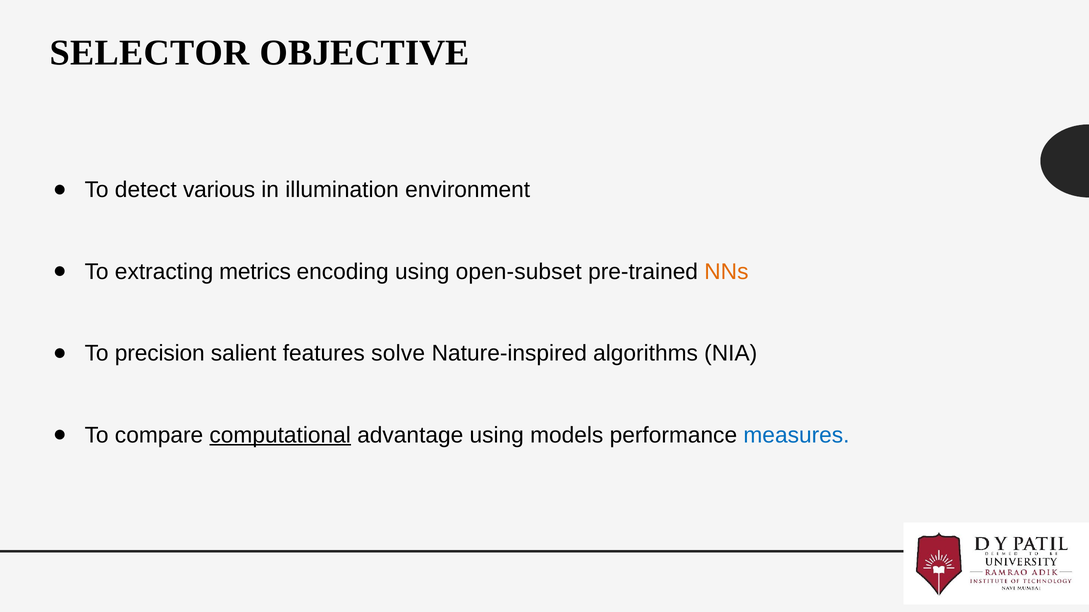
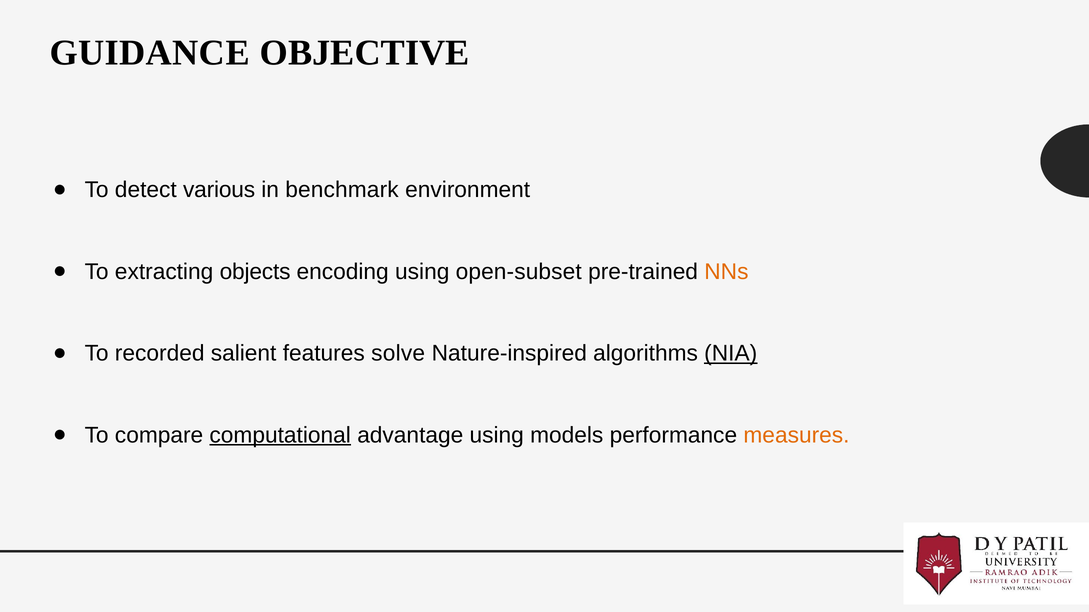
SELECTOR: SELECTOR -> GUIDANCE
illumination: illumination -> benchmark
metrics: metrics -> objects
precision: precision -> recorded
NIA underline: none -> present
measures colour: blue -> orange
